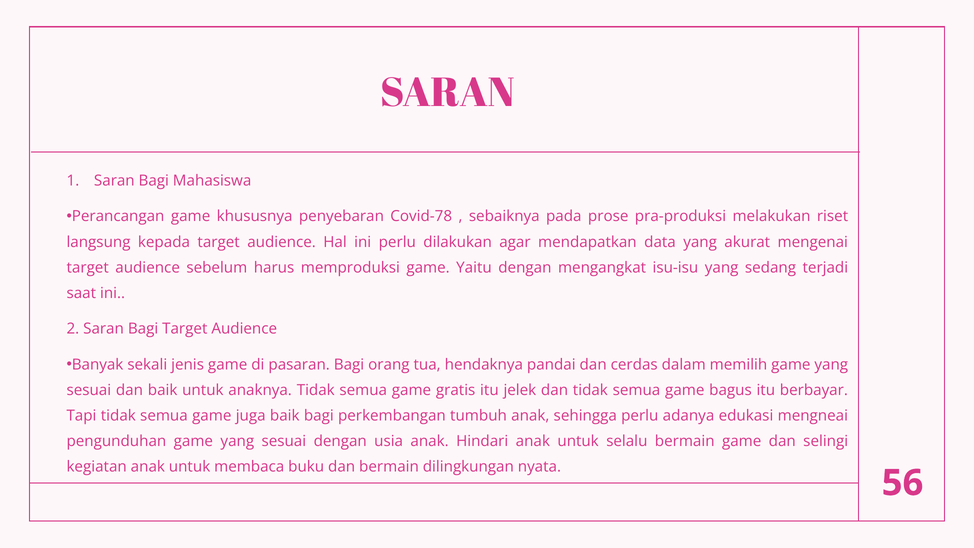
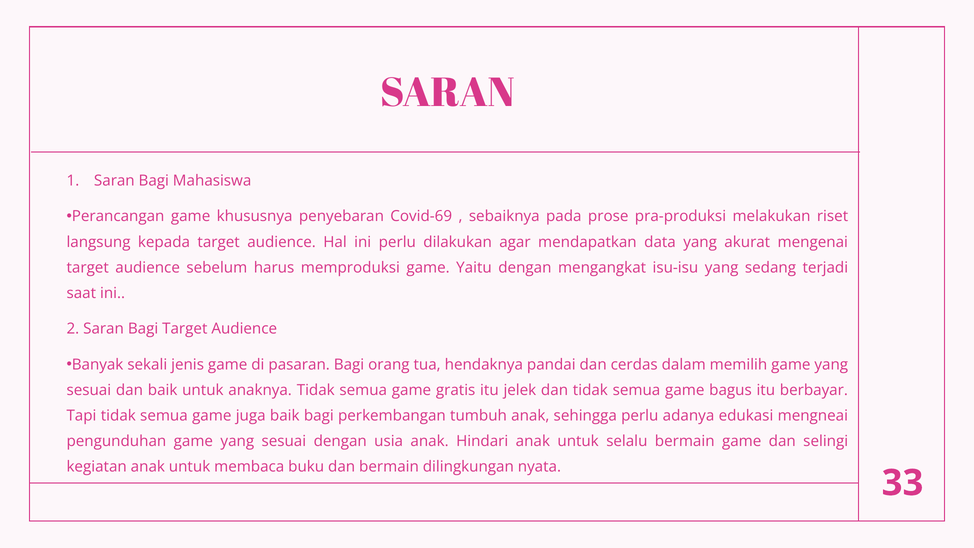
Covid-78: Covid-78 -> Covid-69
56: 56 -> 33
